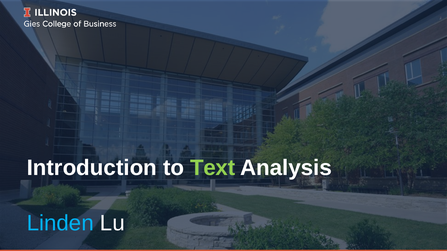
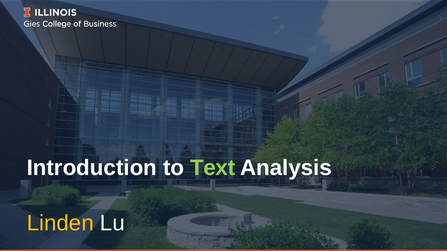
Linden colour: light blue -> yellow
